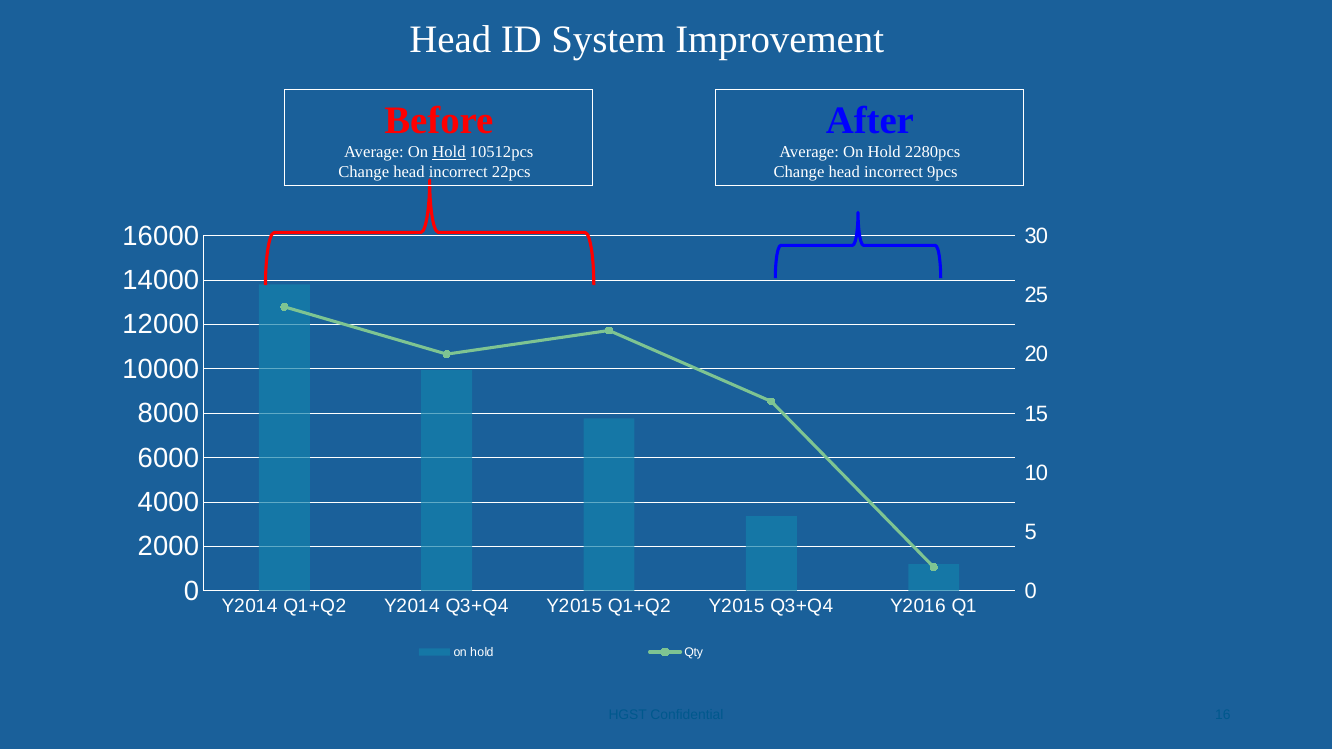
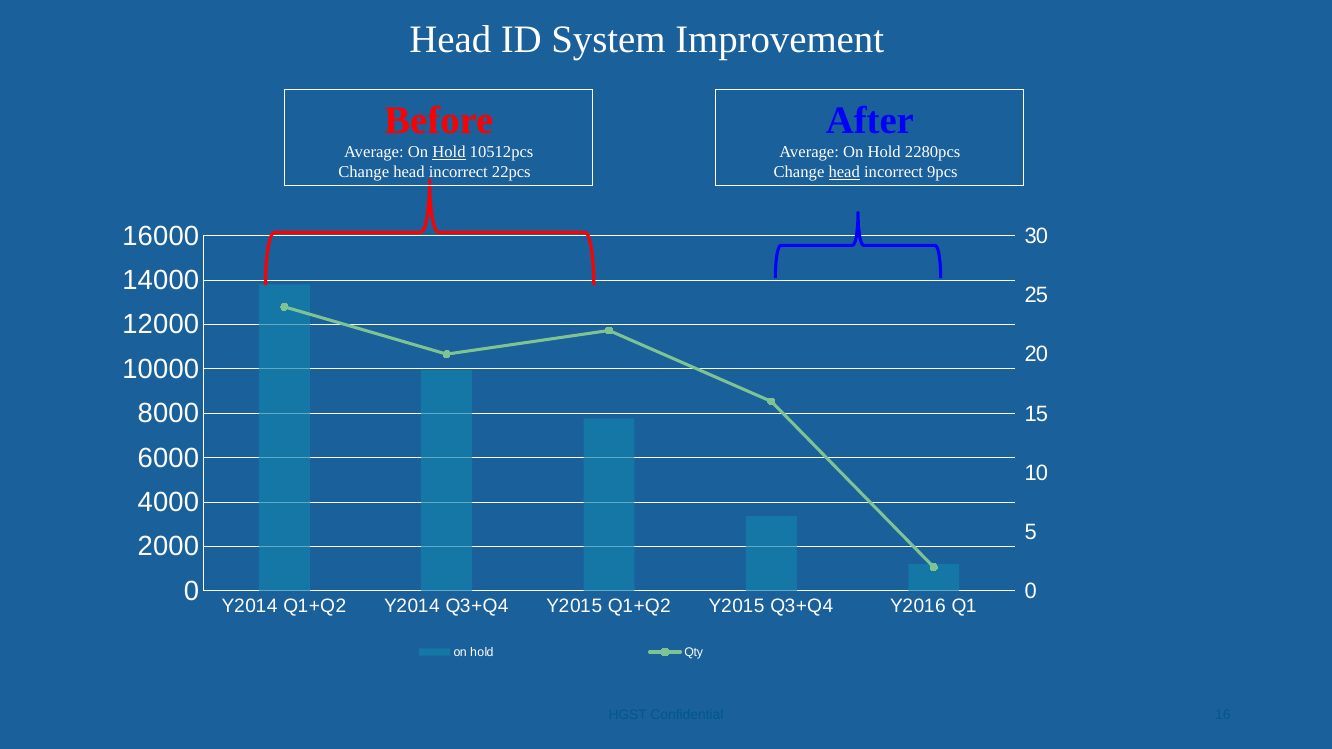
head at (844, 172) underline: none -> present
